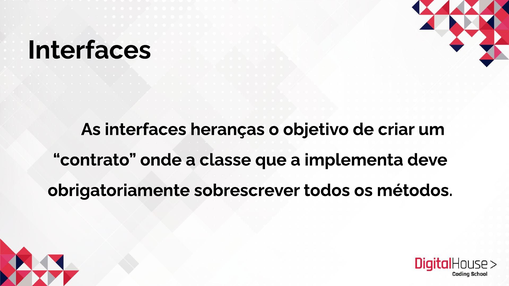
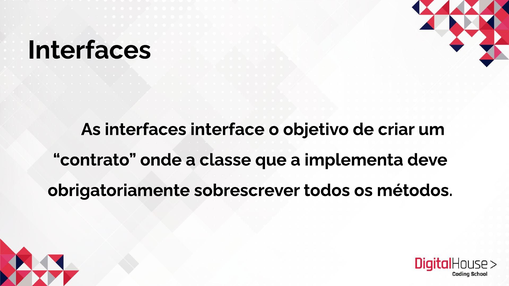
heranças: heranças -> interface
